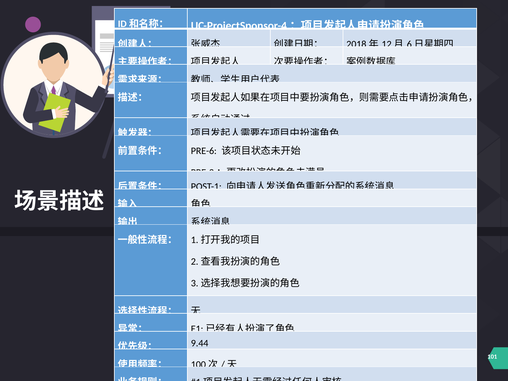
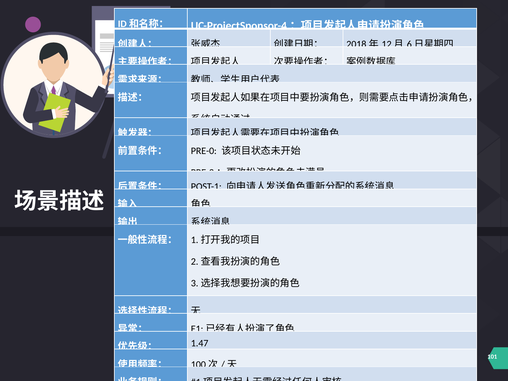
PRE-6: PRE-6 -> PRE-0
9.44: 9.44 -> 1.47
